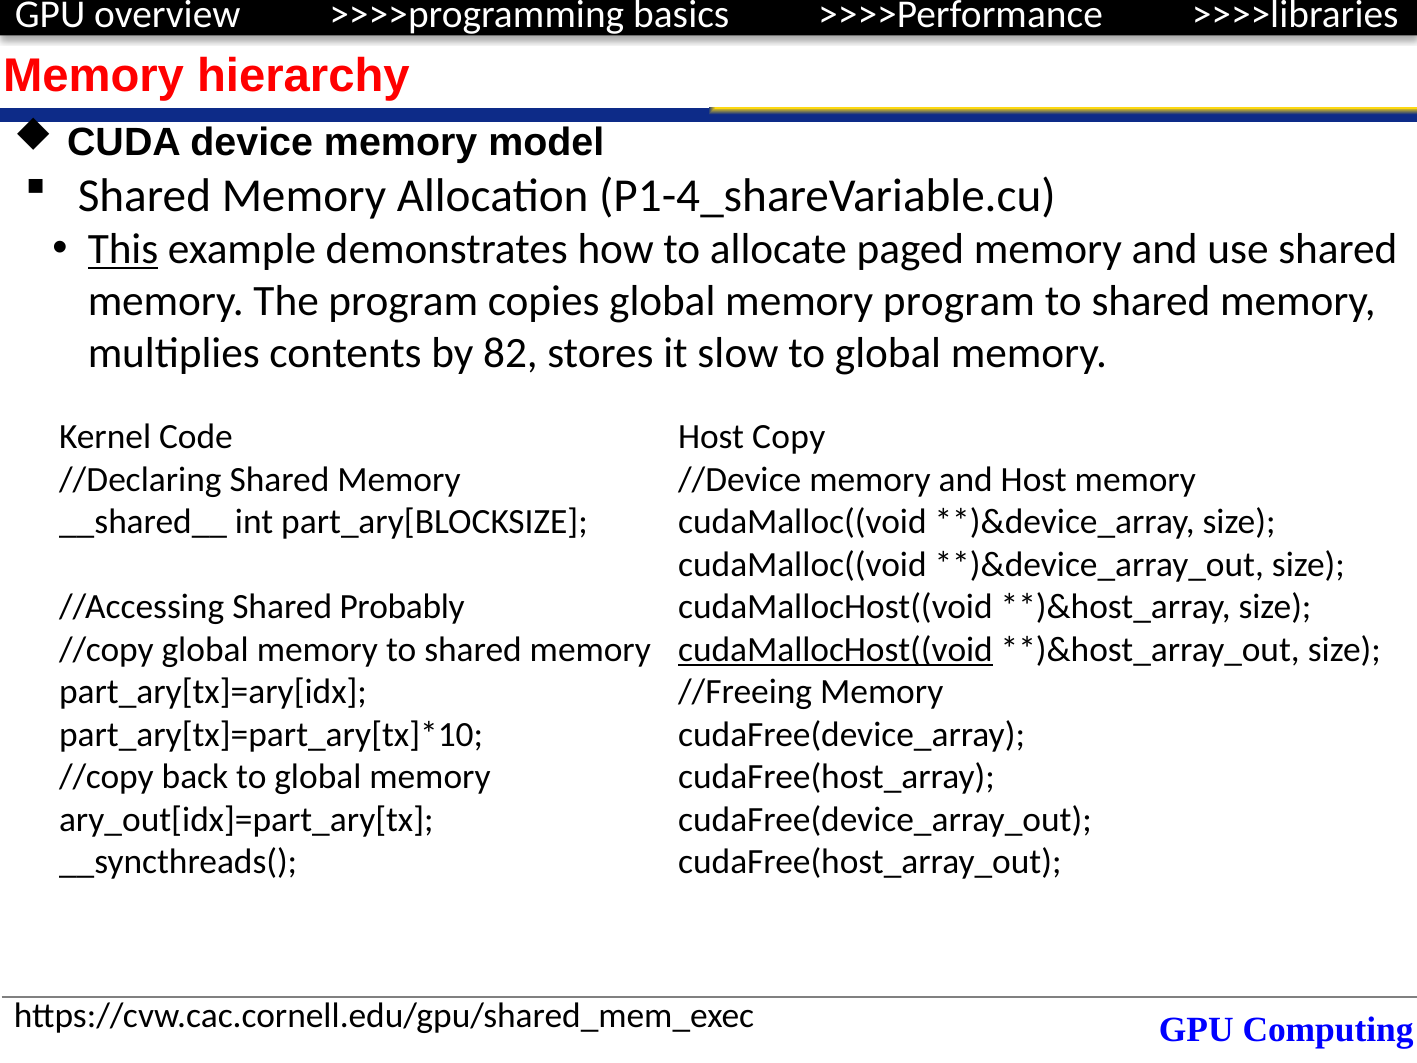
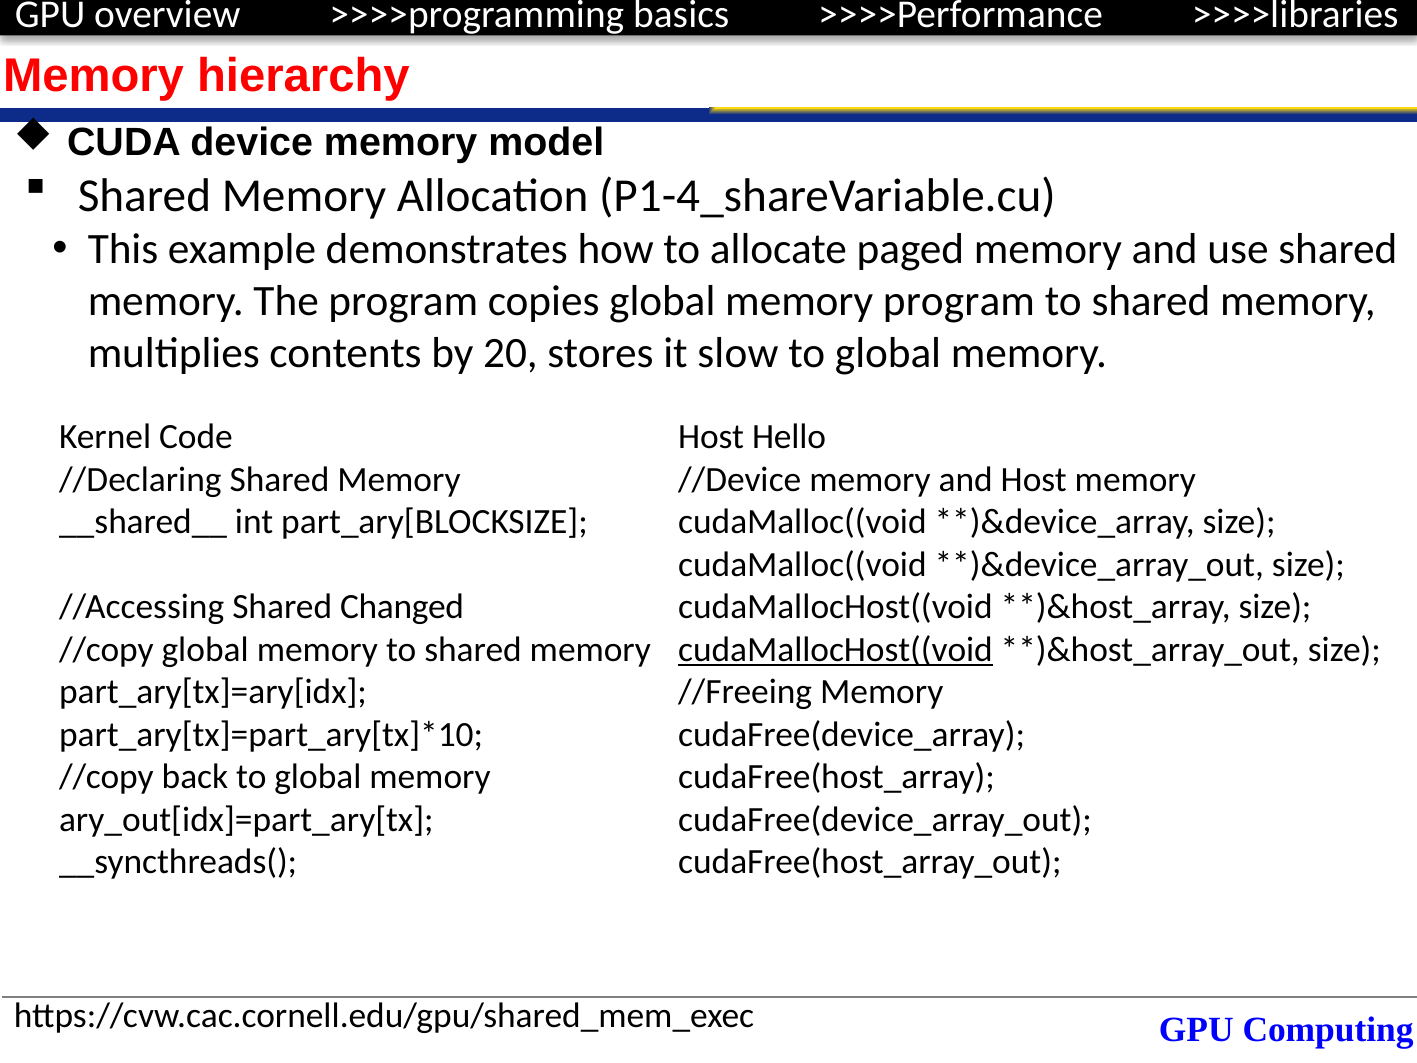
This underline: present -> none
82: 82 -> 20
Copy: Copy -> Hello
Probably: Probably -> Changed
